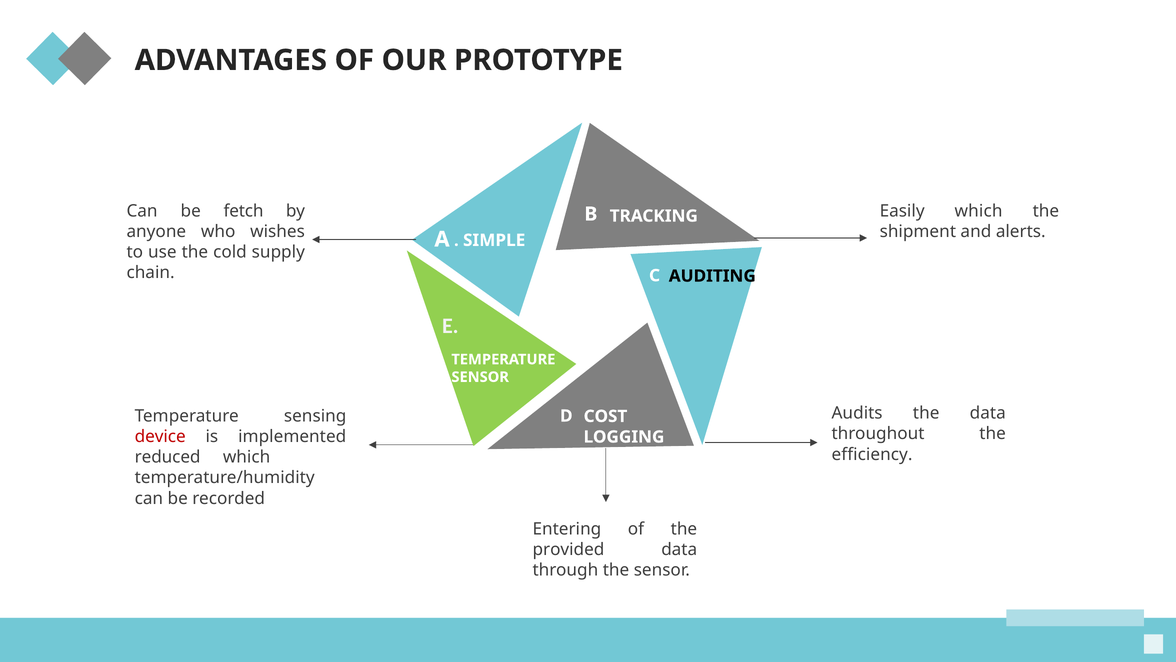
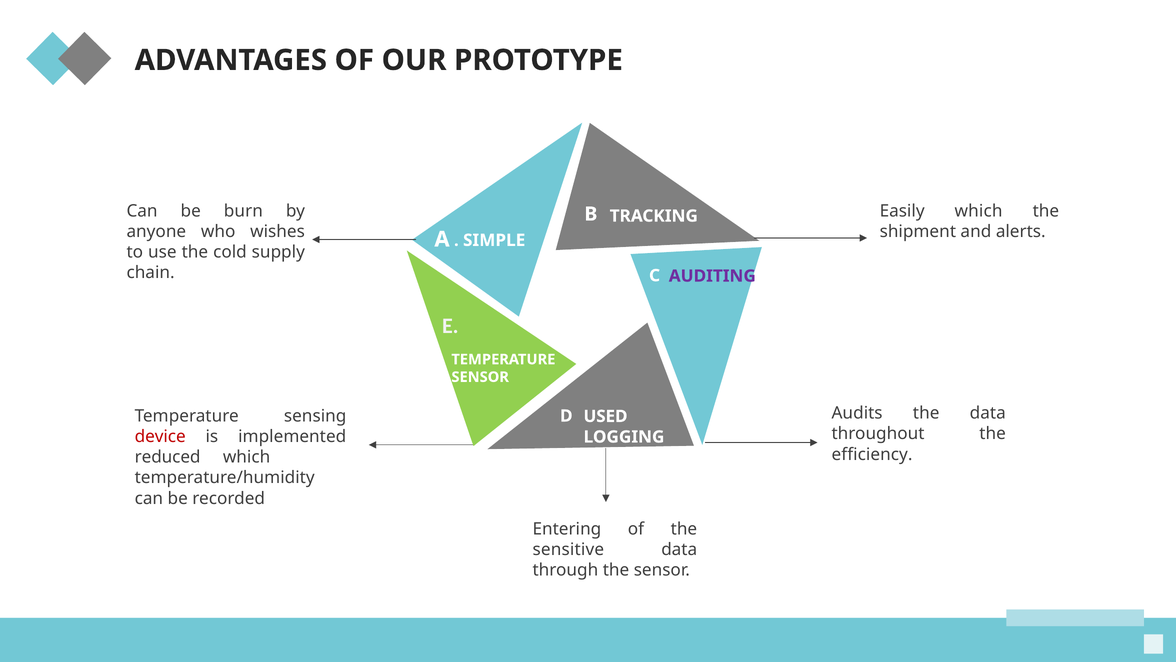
fetch: fetch -> burn
AUDITING colour: black -> purple
COST: COST -> USED
provided: provided -> sensitive
